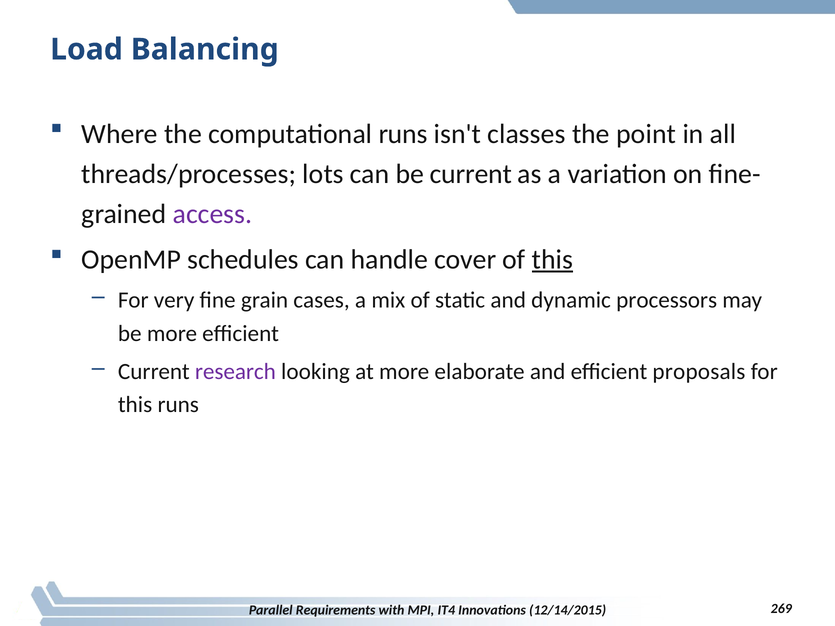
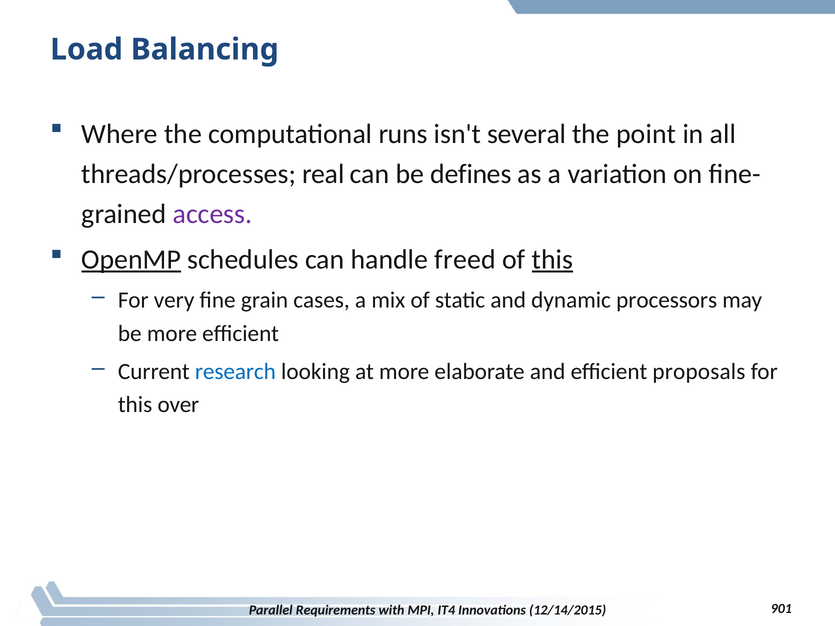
classes: classes -> several
lots: lots -> real
be current: current -> defines
OpenMP underline: none -> present
cover: cover -> freed
research colour: purple -> blue
this runs: runs -> over
269: 269 -> 901
